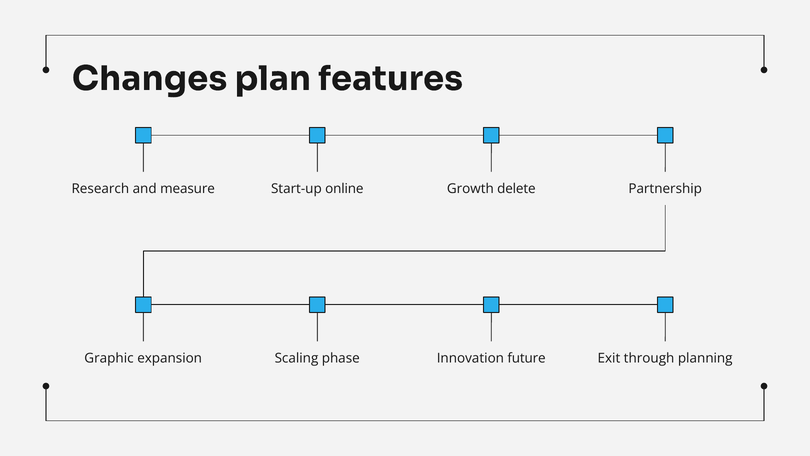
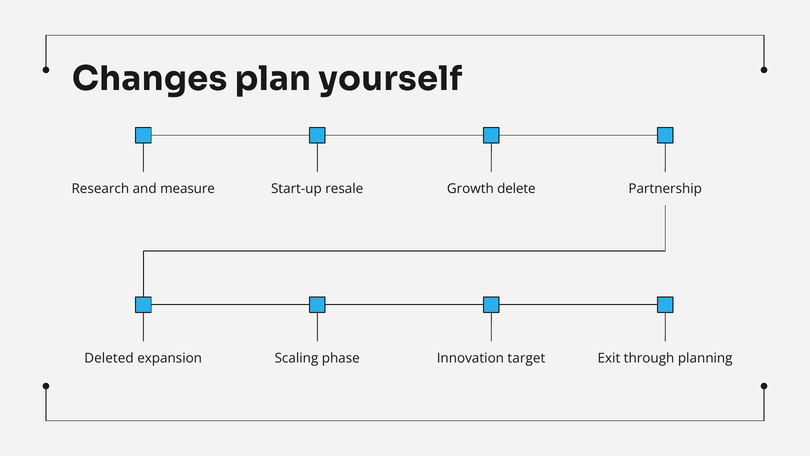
features: features -> yourself
online: online -> resale
Graphic: Graphic -> Deleted
future: future -> target
